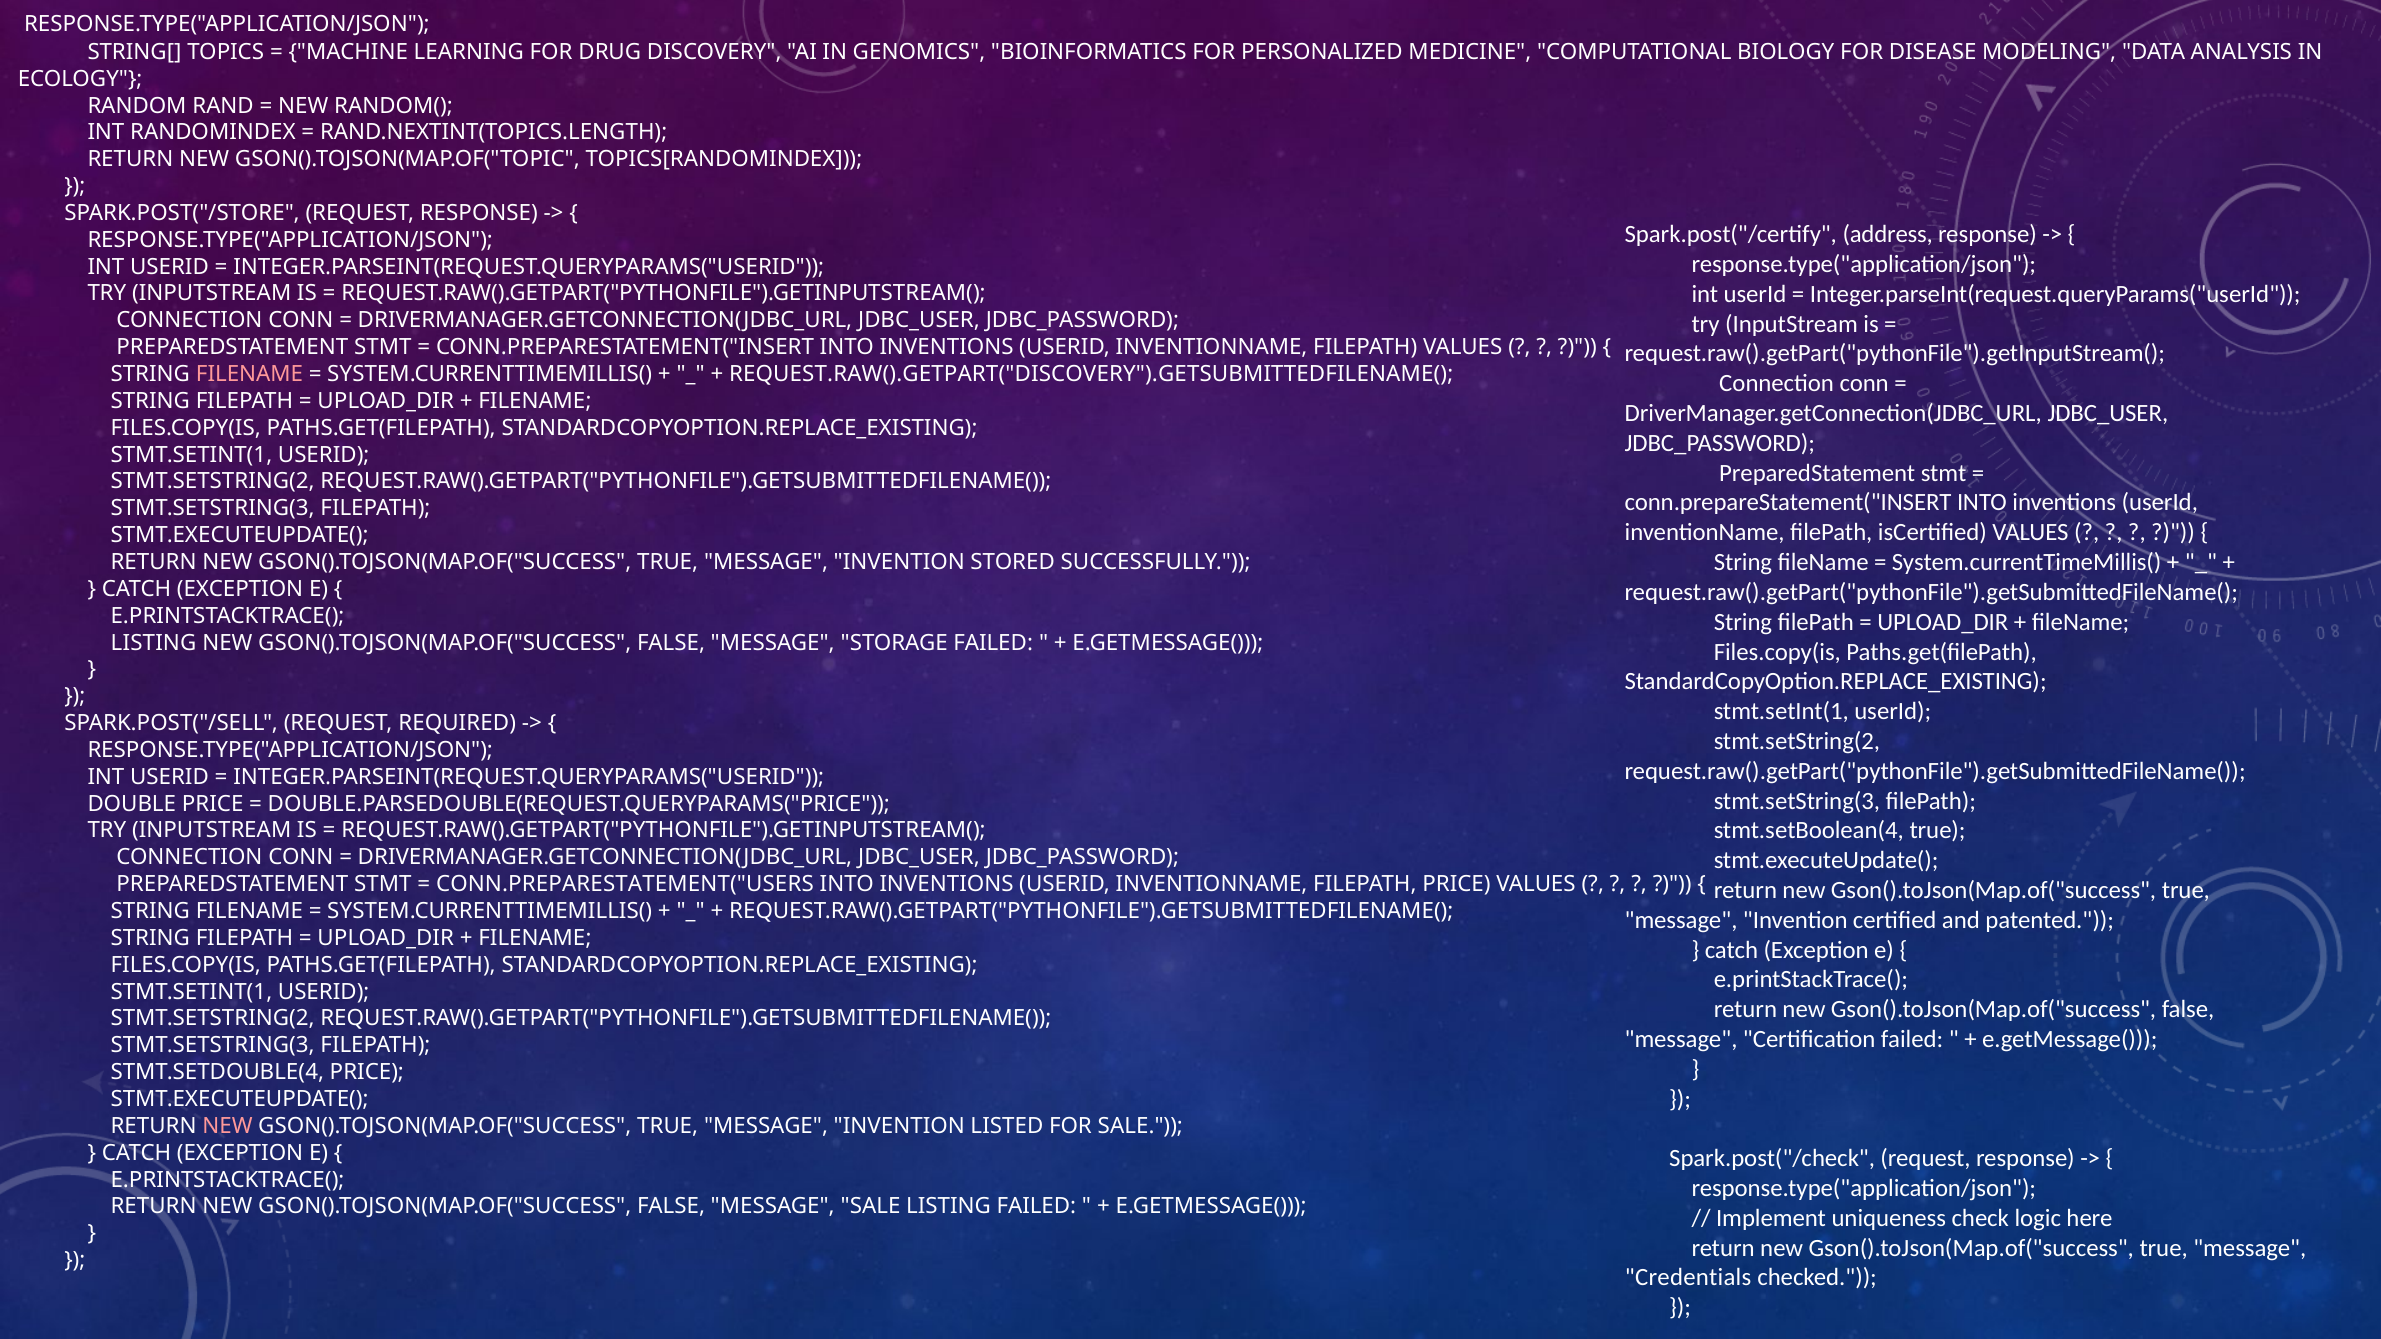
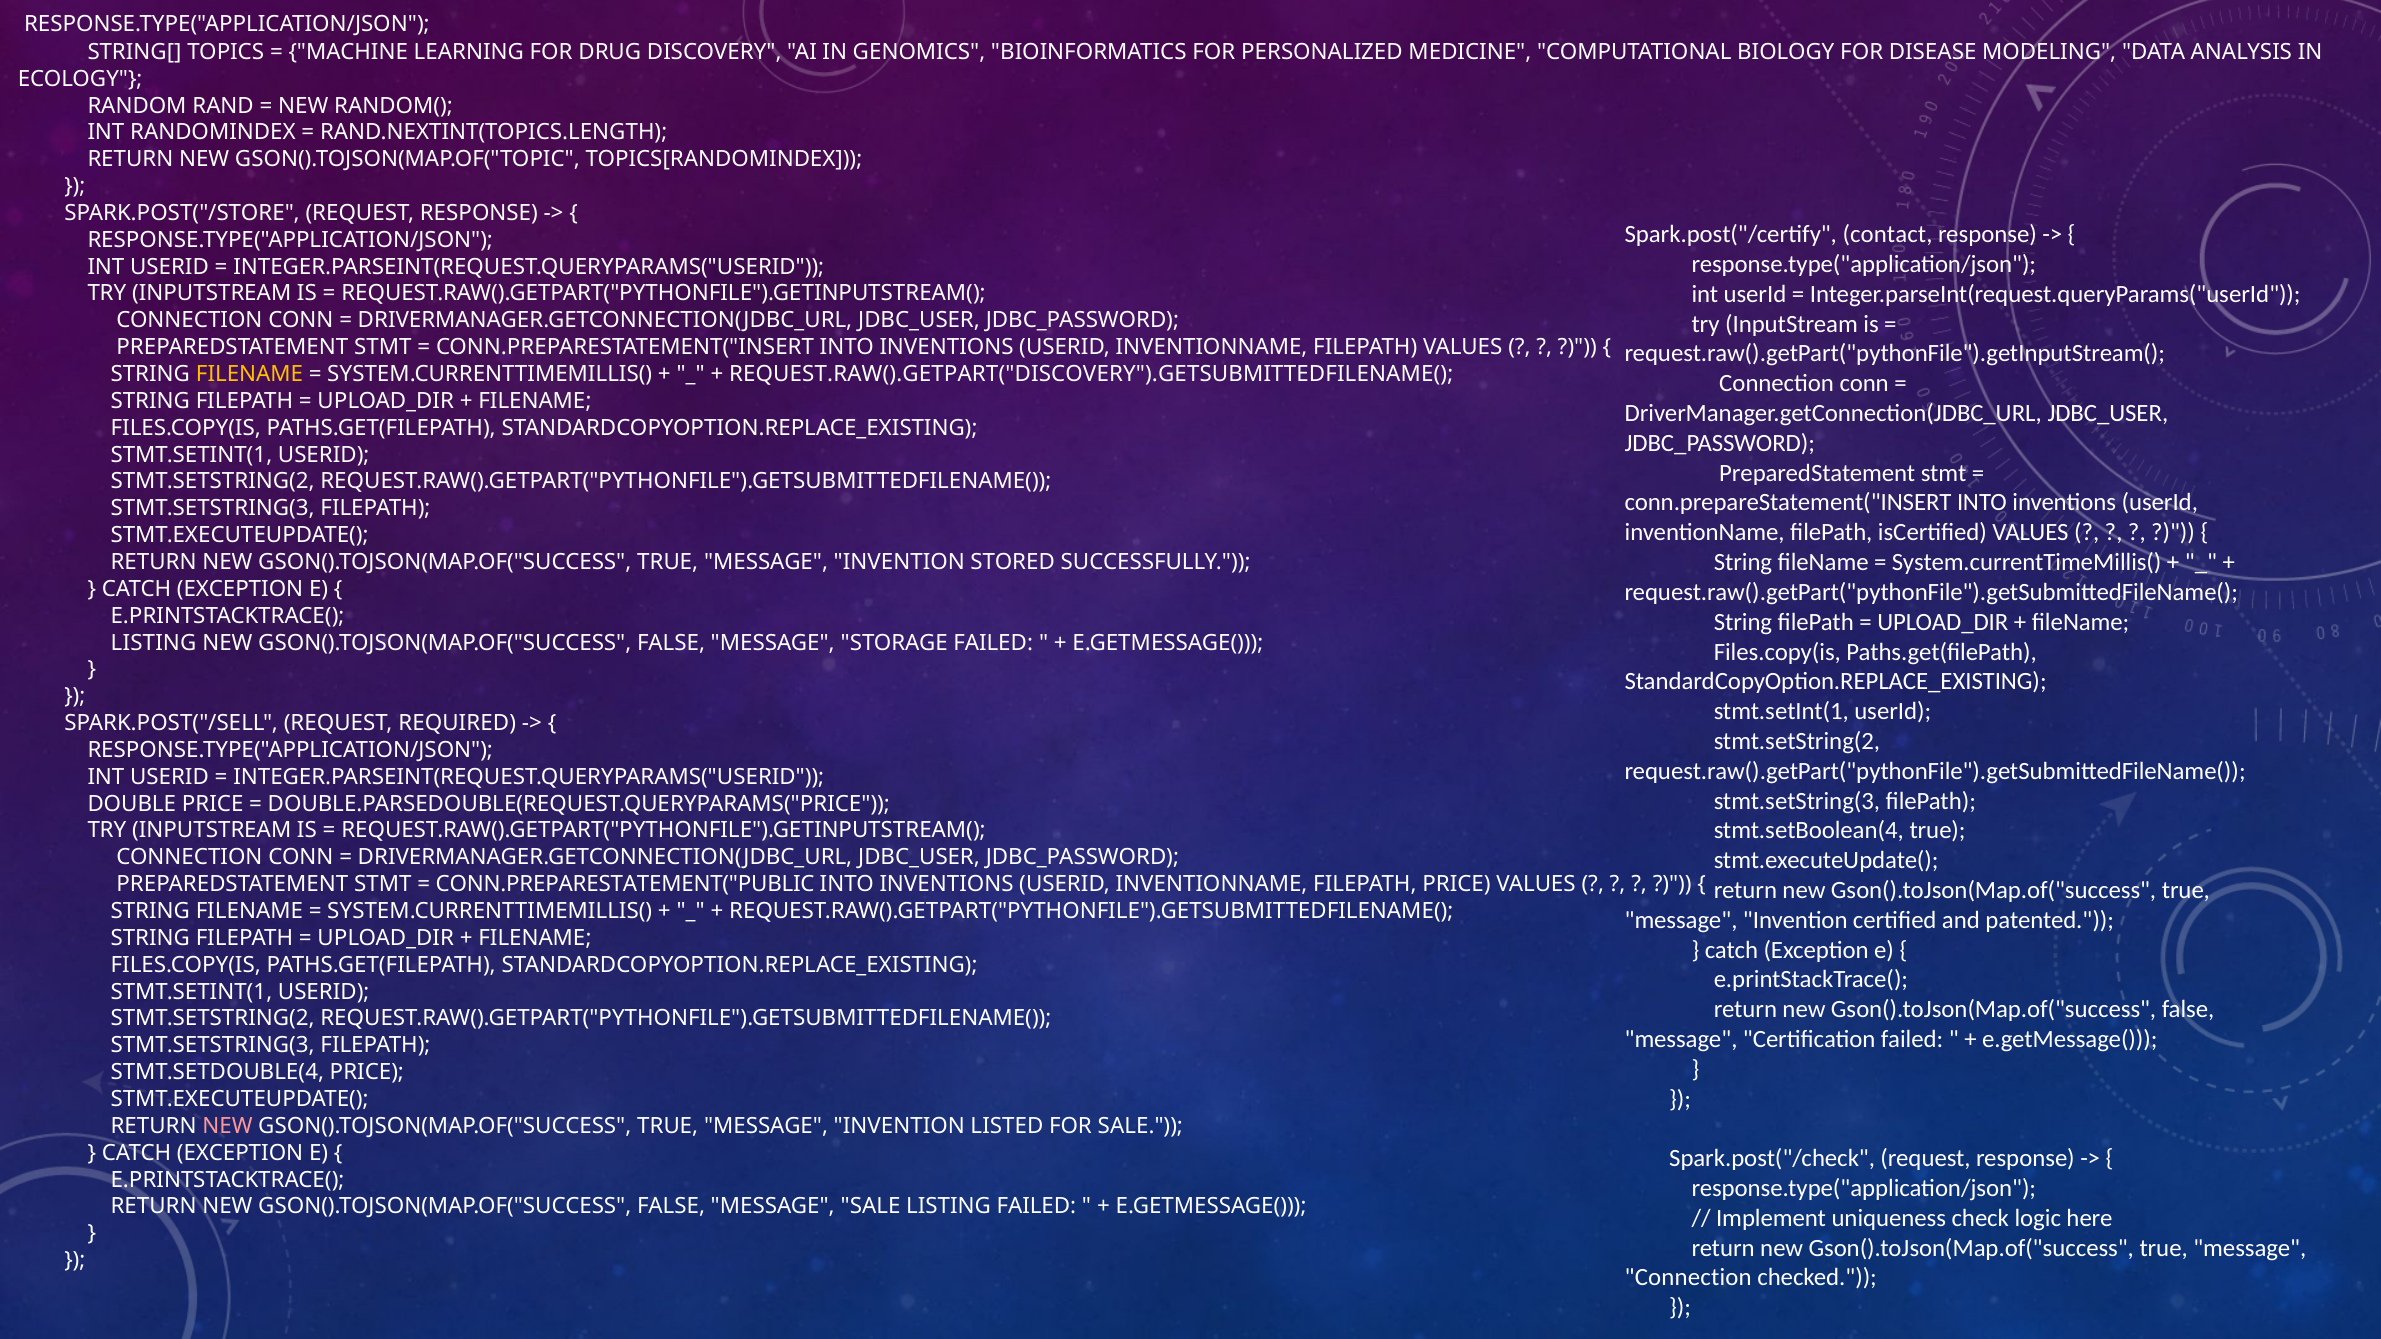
address: address -> contact
FILENAME at (250, 374) colour: pink -> yellow
CONN.PREPARESTATEMENT("USERS: CONN.PREPARESTATEMENT("USERS -> CONN.PREPARESTATEMENT("PUBLIC
Credentials at (1688, 1278): Credentials -> Connection
